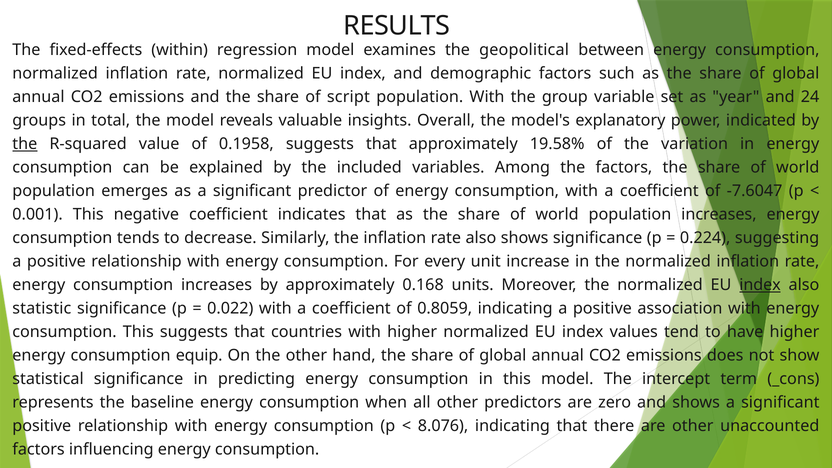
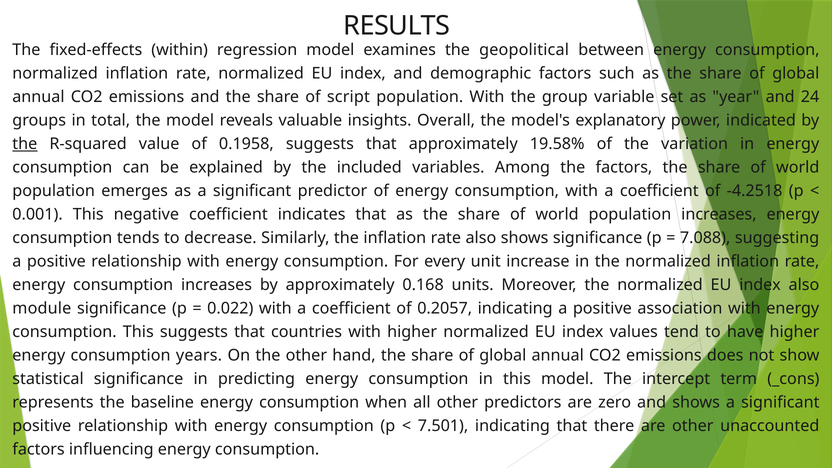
-7.6047: -7.6047 -> -4.2518
0.224: 0.224 -> 7.088
index at (760, 285) underline: present -> none
statistic: statistic -> module
0.8059: 0.8059 -> 0.2057
equip: equip -> years
8.076: 8.076 -> 7.501
